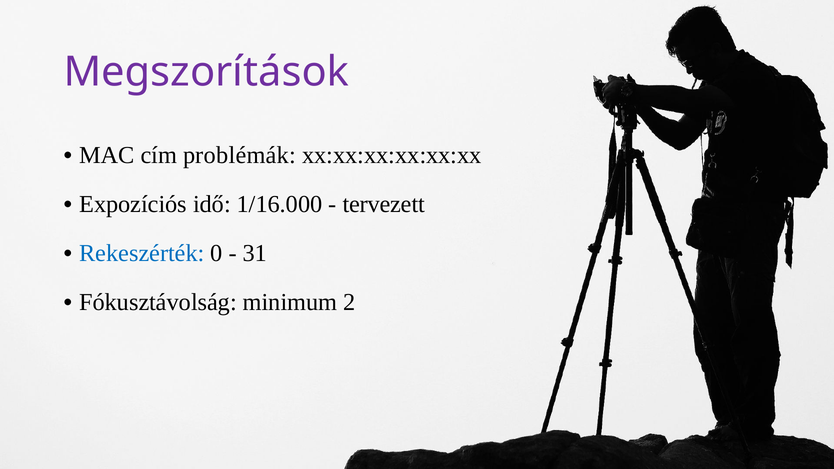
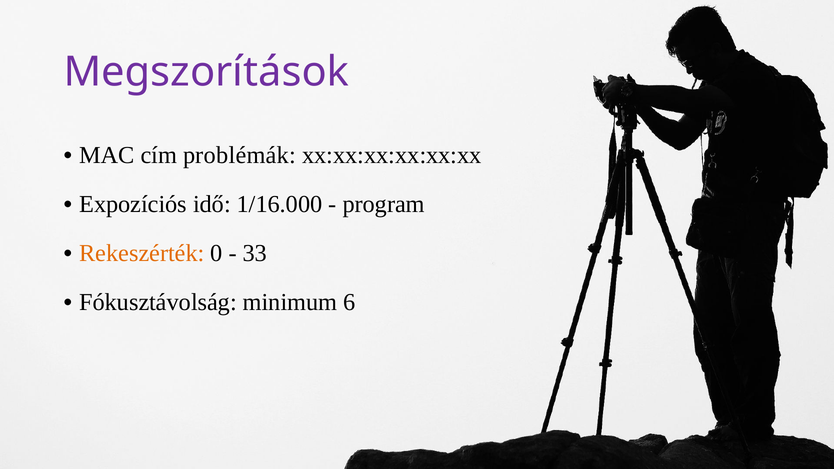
tervezett: tervezett -> program
Rekeszérték colour: blue -> orange
31: 31 -> 33
2: 2 -> 6
